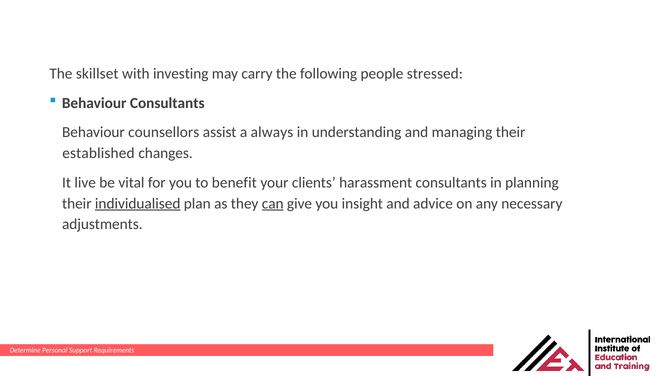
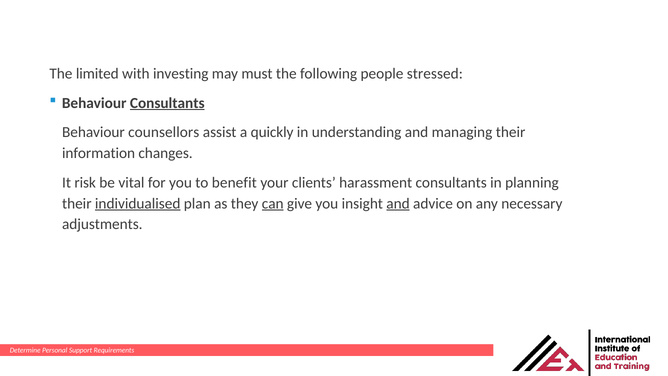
skillset: skillset -> limited
carry: carry -> must
Consultants at (167, 103) underline: none -> present
always: always -> quickly
established: established -> information
live: live -> risk
and at (398, 203) underline: none -> present
